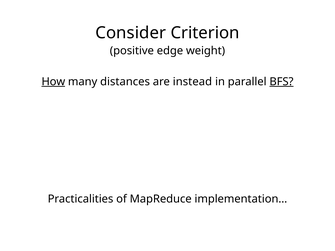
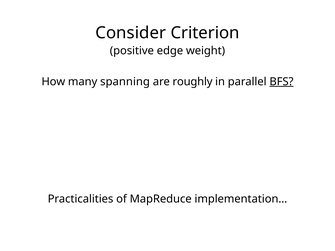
How underline: present -> none
distances: distances -> spanning
instead: instead -> roughly
